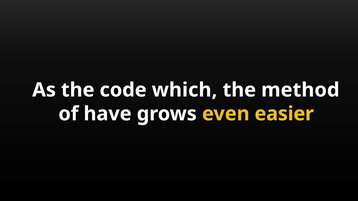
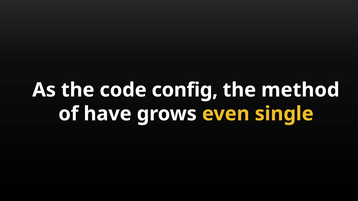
which: which -> config
easier: easier -> single
